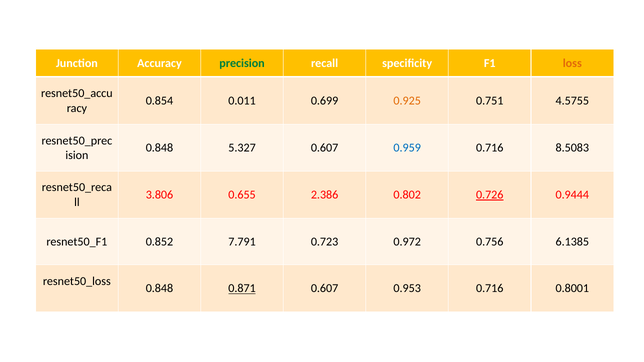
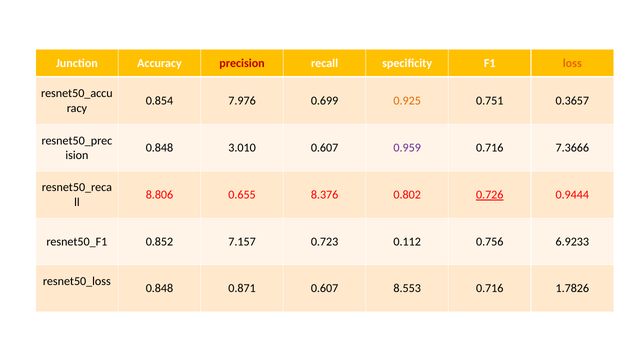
precision colour: green -> red
0.011: 0.011 -> 7.976
4.5755: 4.5755 -> 0.3657
5.327: 5.327 -> 3.010
0.959 colour: blue -> purple
8.5083: 8.5083 -> 7.3666
3.806: 3.806 -> 8.806
2.386: 2.386 -> 8.376
7.791: 7.791 -> 7.157
0.972: 0.972 -> 0.112
6.1385: 6.1385 -> 6.9233
0.871 underline: present -> none
0.953: 0.953 -> 8.553
0.8001: 0.8001 -> 1.7826
